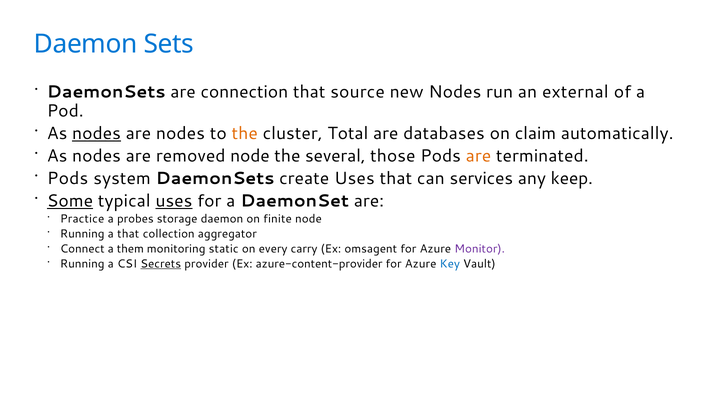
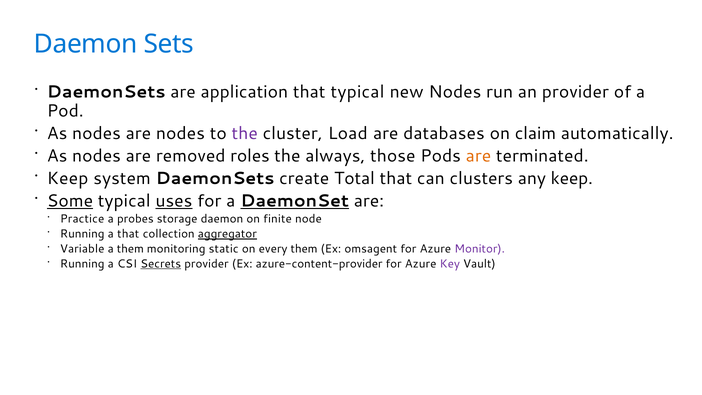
connection: connection -> application
that source: source -> typical
an external: external -> provider
nodes at (96, 133) underline: present -> none
the at (245, 133) colour: orange -> purple
Total: Total -> Load
removed node: node -> roles
several: several -> always
Pods at (68, 178): Pods -> Keep
create Uses: Uses -> Total
services: services -> clusters
DaemonSet underline: none -> present
aggregator underline: none -> present
Connect: Connect -> Variable
every carry: carry -> them
Key colour: blue -> purple
